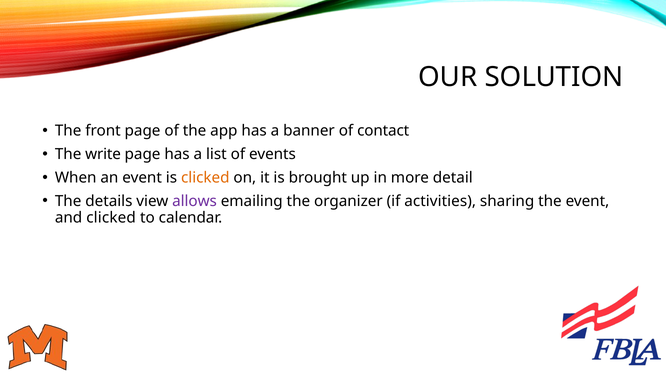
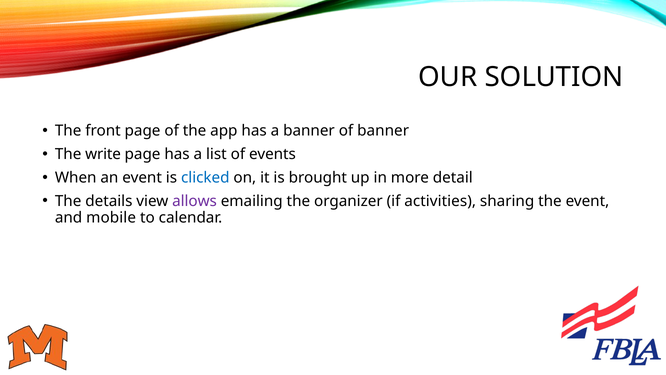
of contact: contact -> banner
clicked at (205, 177) colour: orange -> blue
and clicked: clicked -> mobile
